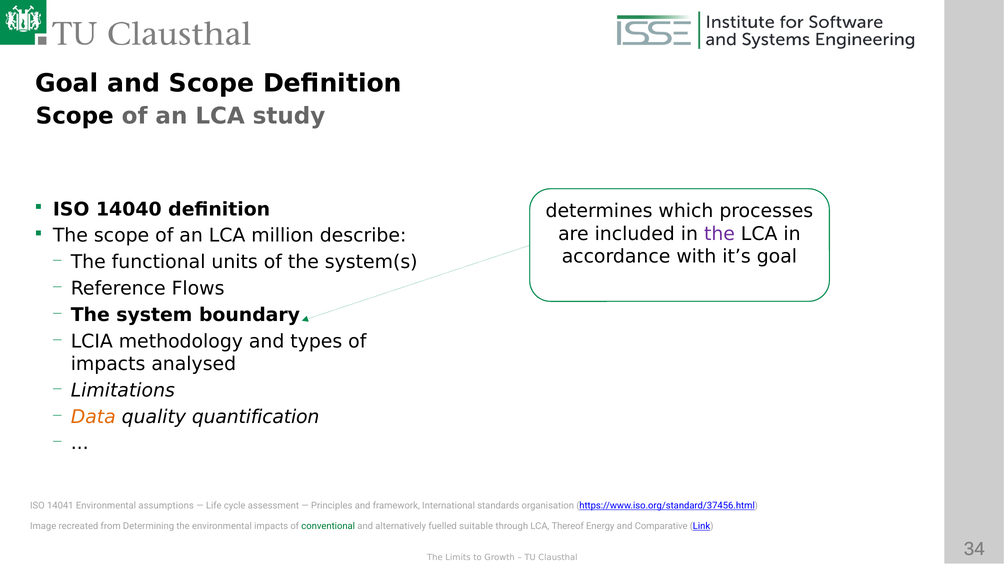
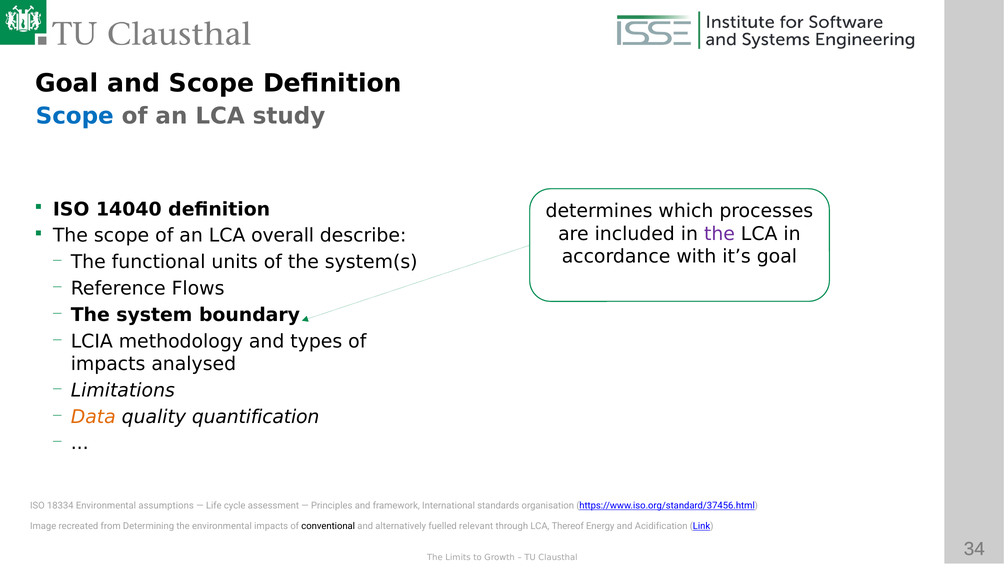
Scope at (75, 116) colour: black -> blue
million: million -> overall
14041: 14041 -> 18334
conventional colour: green -> black
suitable: suitable -> relevant
Comparative: Comparative -> Acidification
